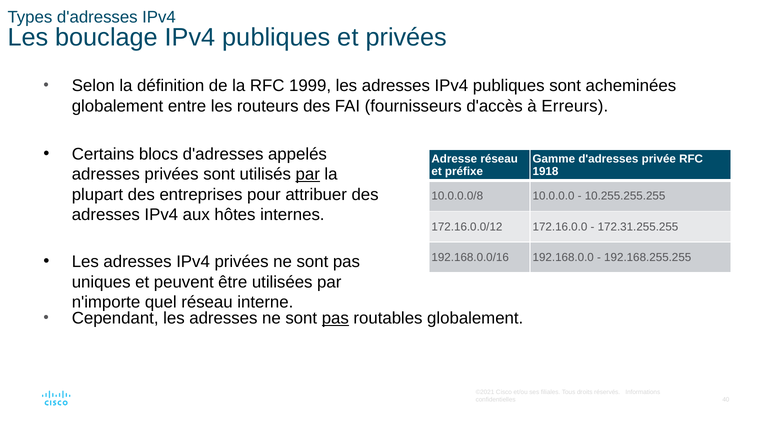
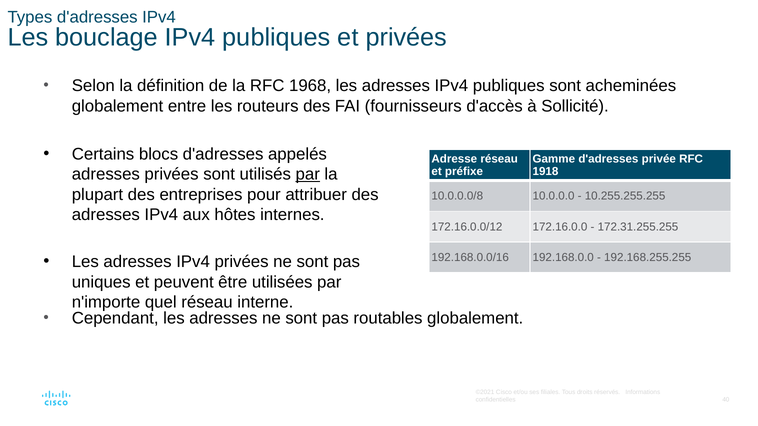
1999: 1999 -> 1968
Erreurs: Erreurs -> Sollicité
pas at (335, 318) underline: present -> none
